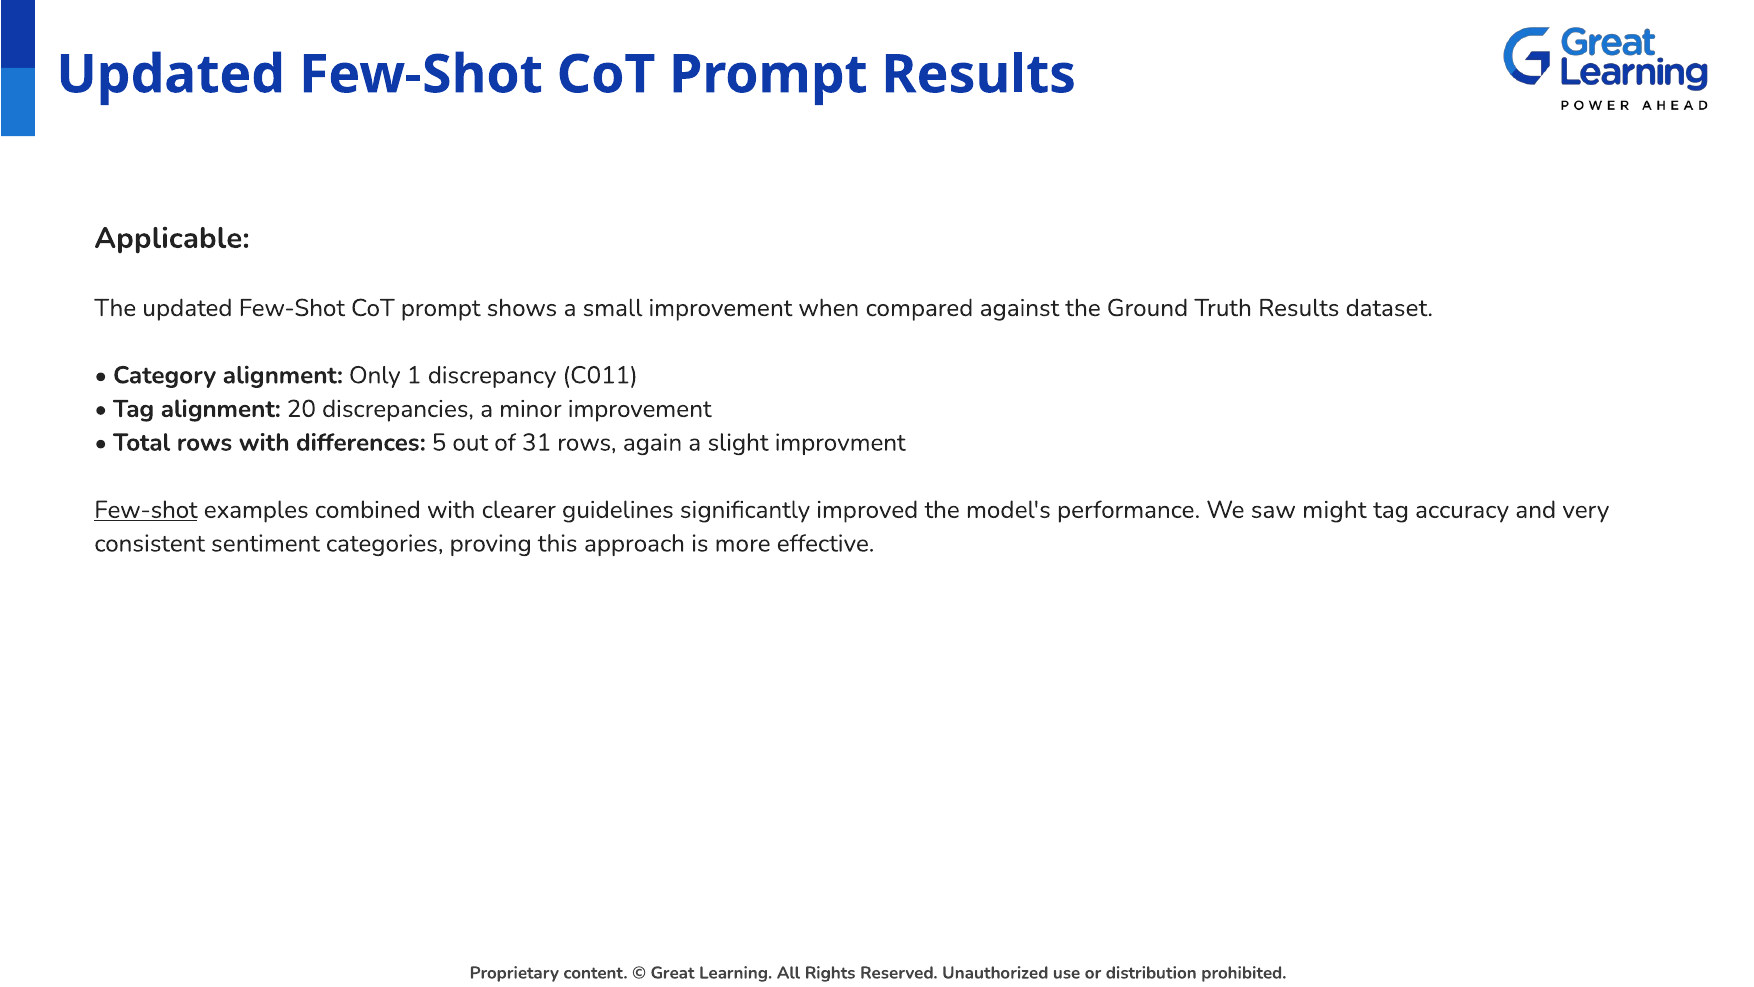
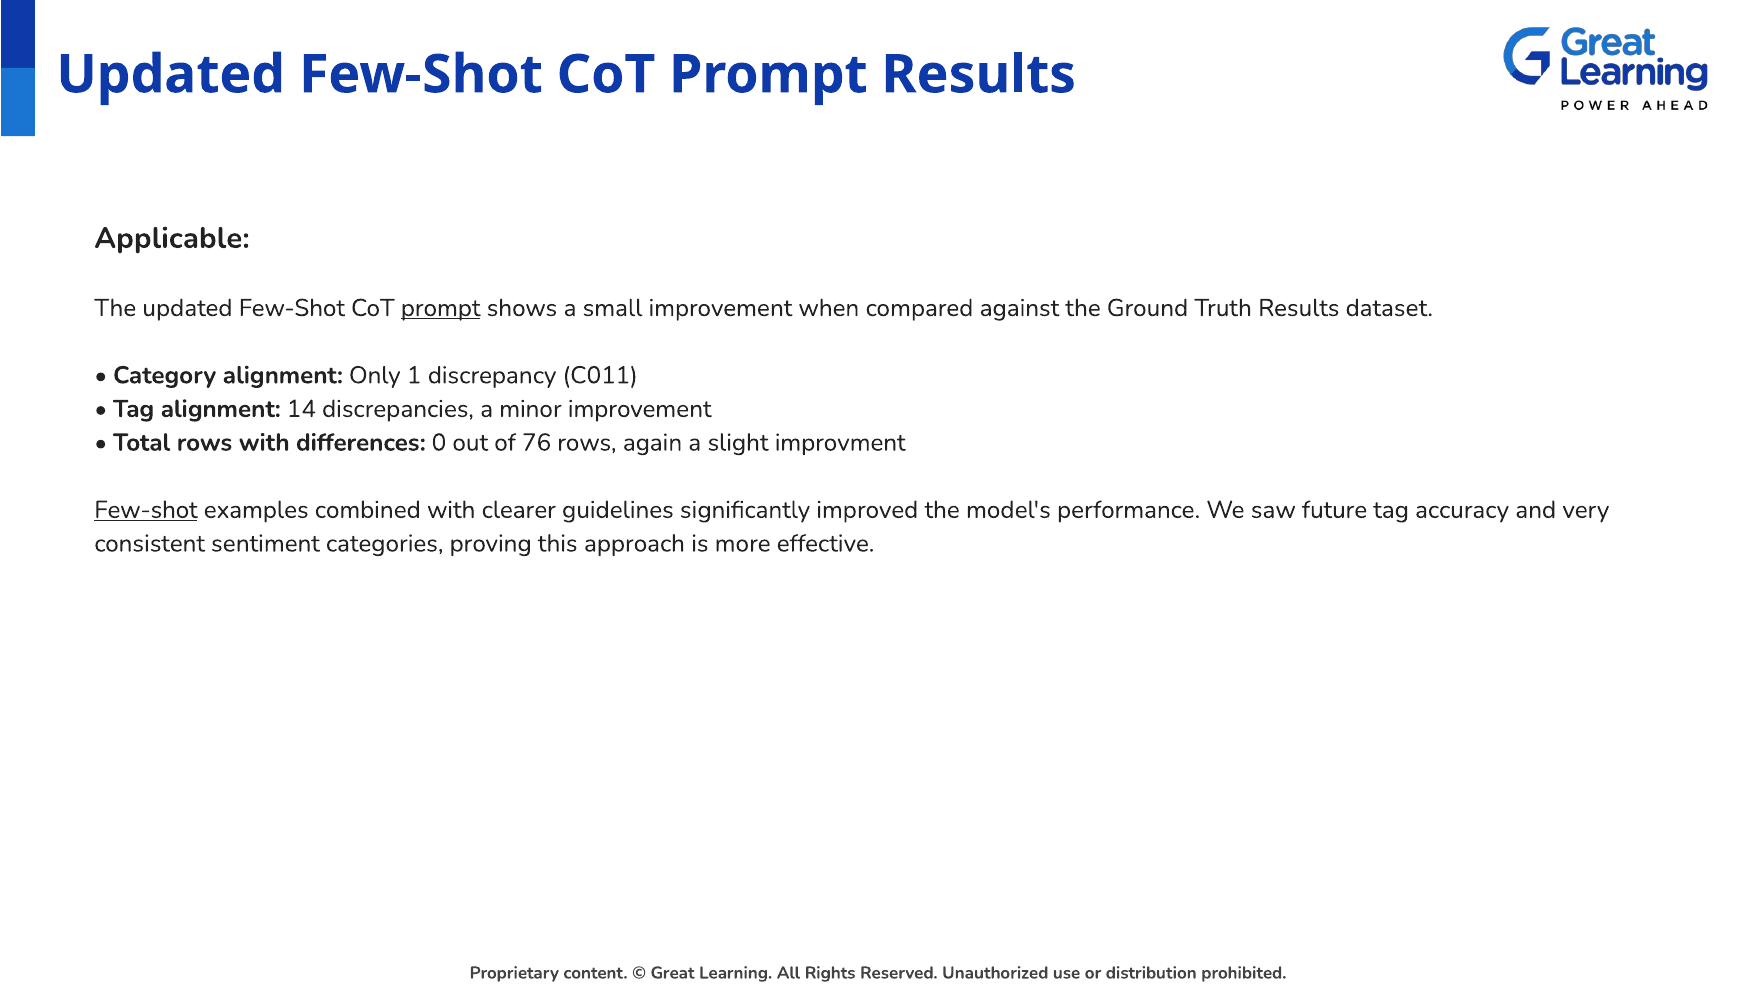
prompt at (441, 308) underline: none -> present
20: 20 -> 14
5: 5 -> 0
31: 31 -> 76
might: might -> future
